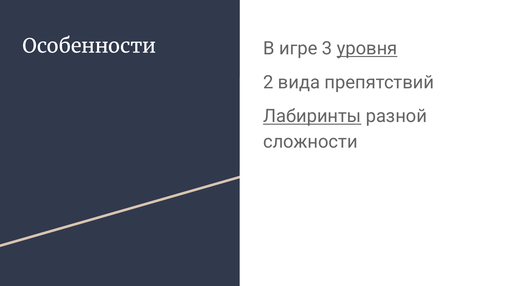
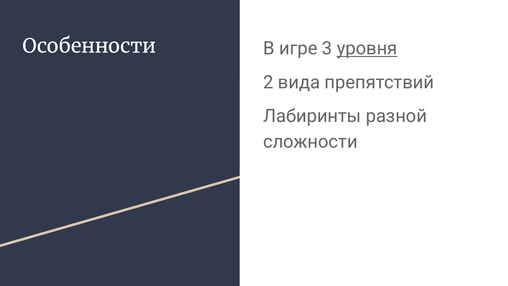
Лабиринты underline: present -> none
